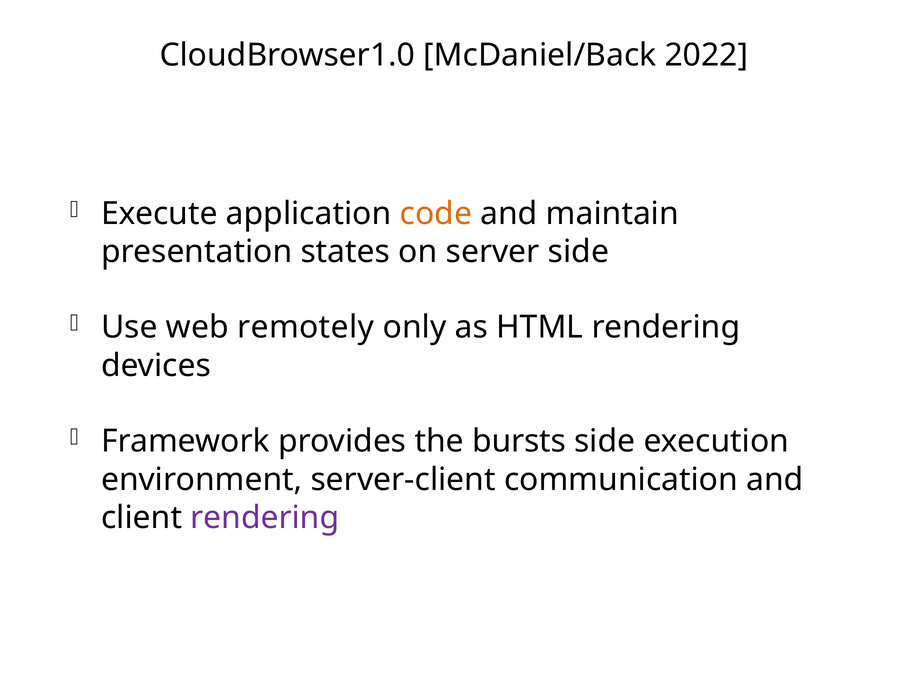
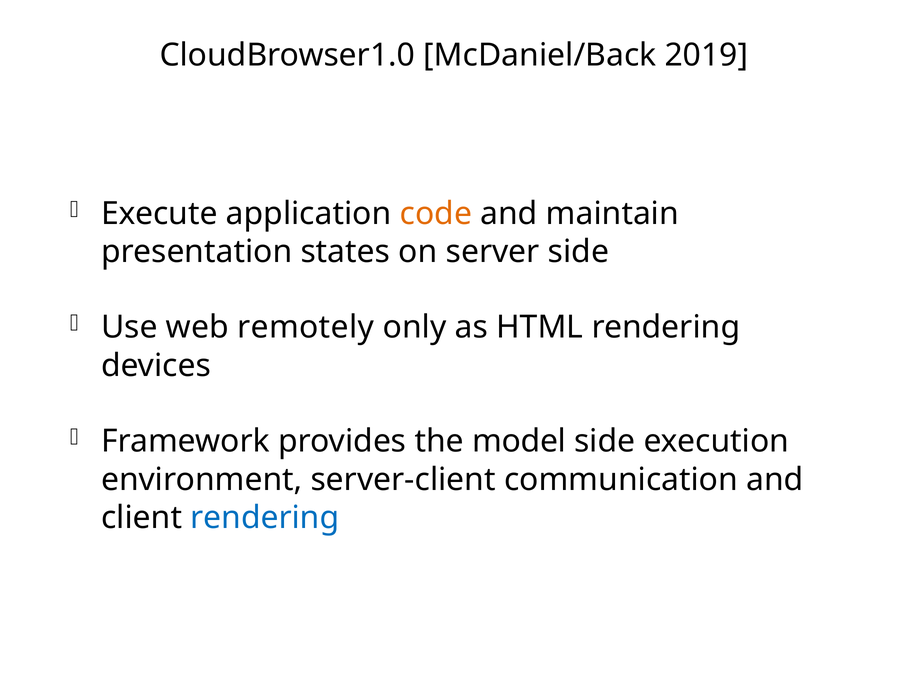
2022: 2022 -> 2019
bursts: bursts -> model
rendering at (265, 518) colour: purple -> blue
